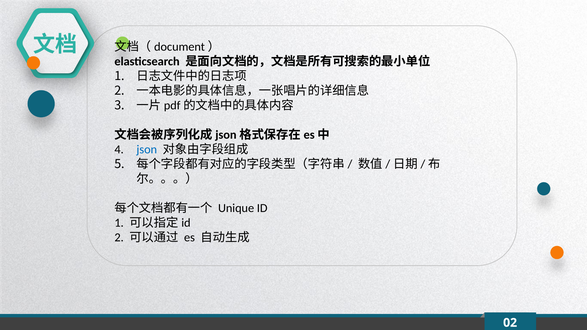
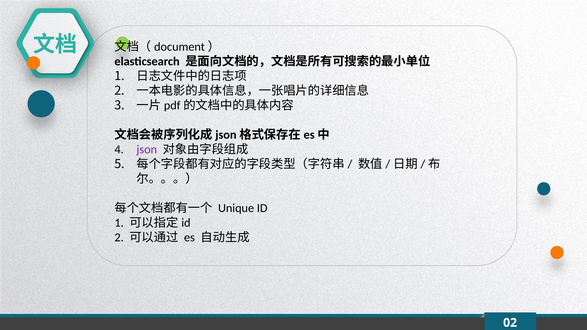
json colour: blue -> purple
